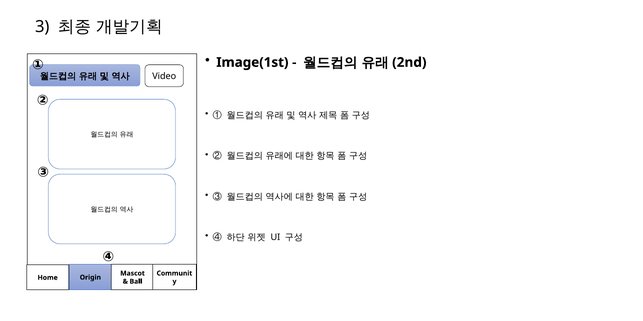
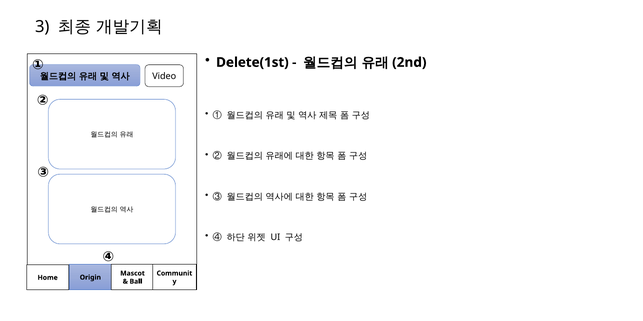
Image(1st: Image(1st -> Delete(1st
